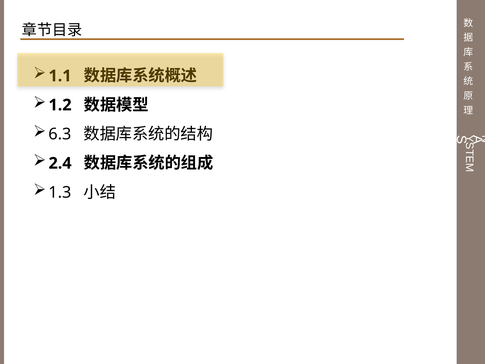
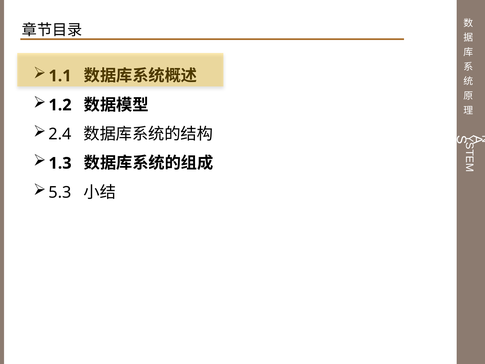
6.3: 6.3 -> 2.4
2.4: 2.4 -> 1.3
1.3: 1.3 -> 5.3
